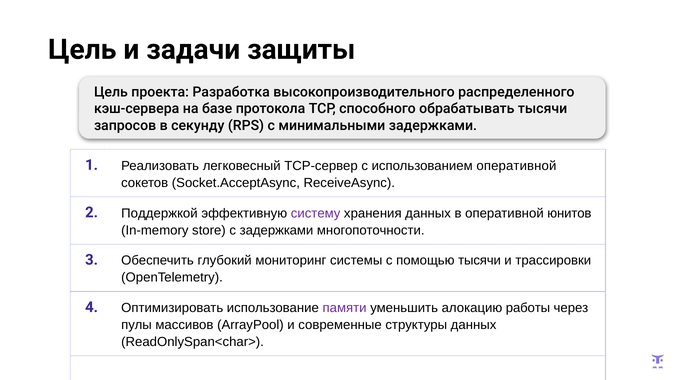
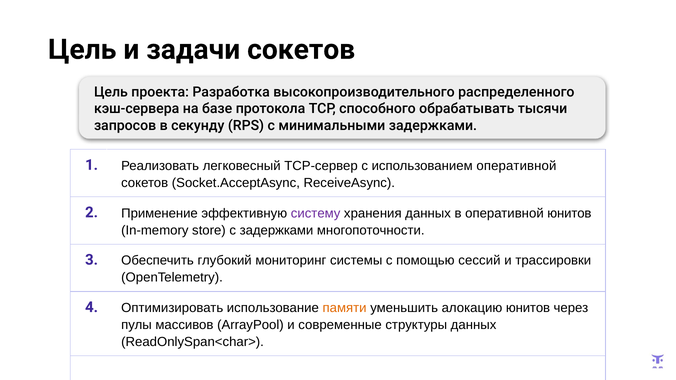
задачи защиты: защиты -> сокетов
Поддержкой: Поддержкой -> Применение
помощью тысячи: тысячи -> сессий
памяти colour: purple -> orange
алокацию работы: работы -> юнитов
